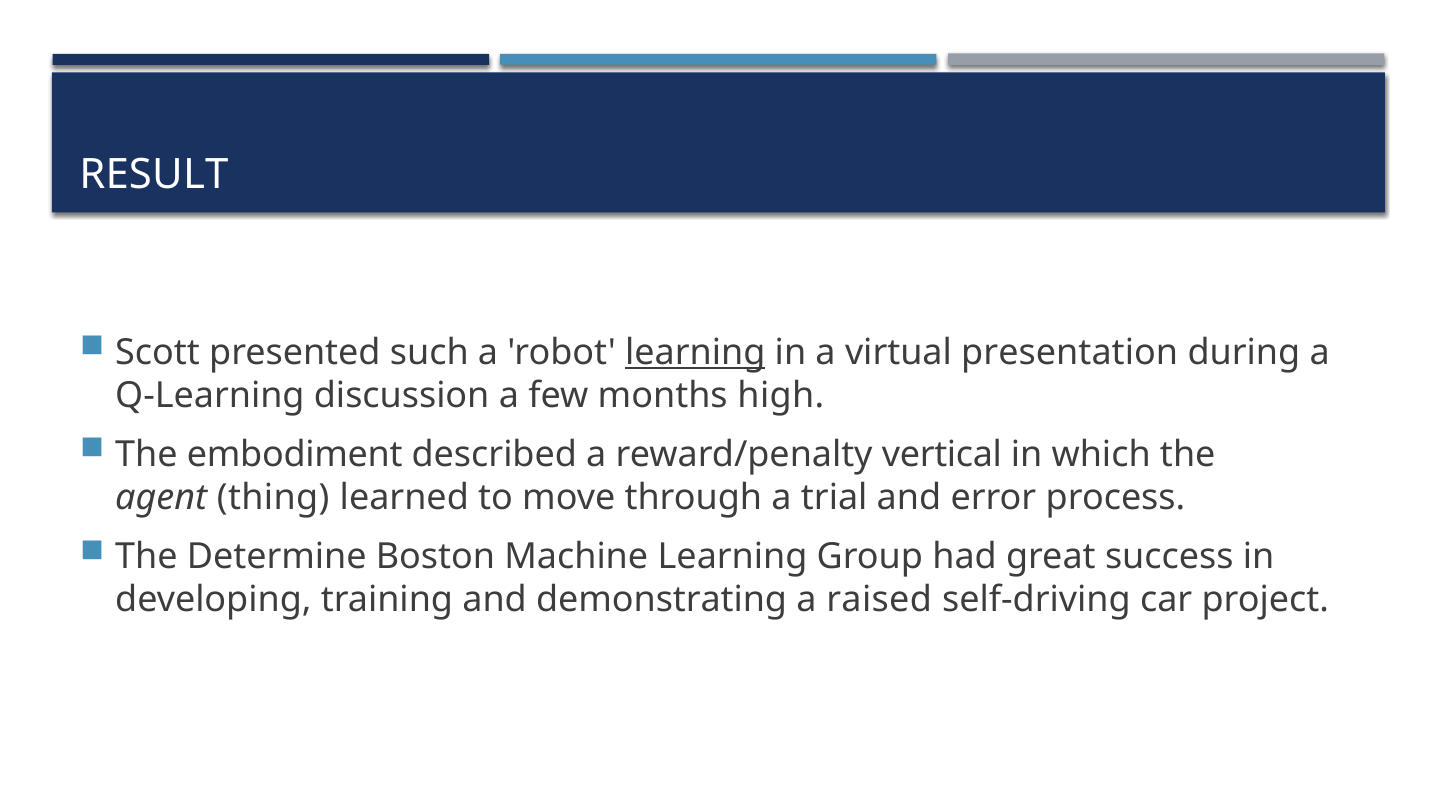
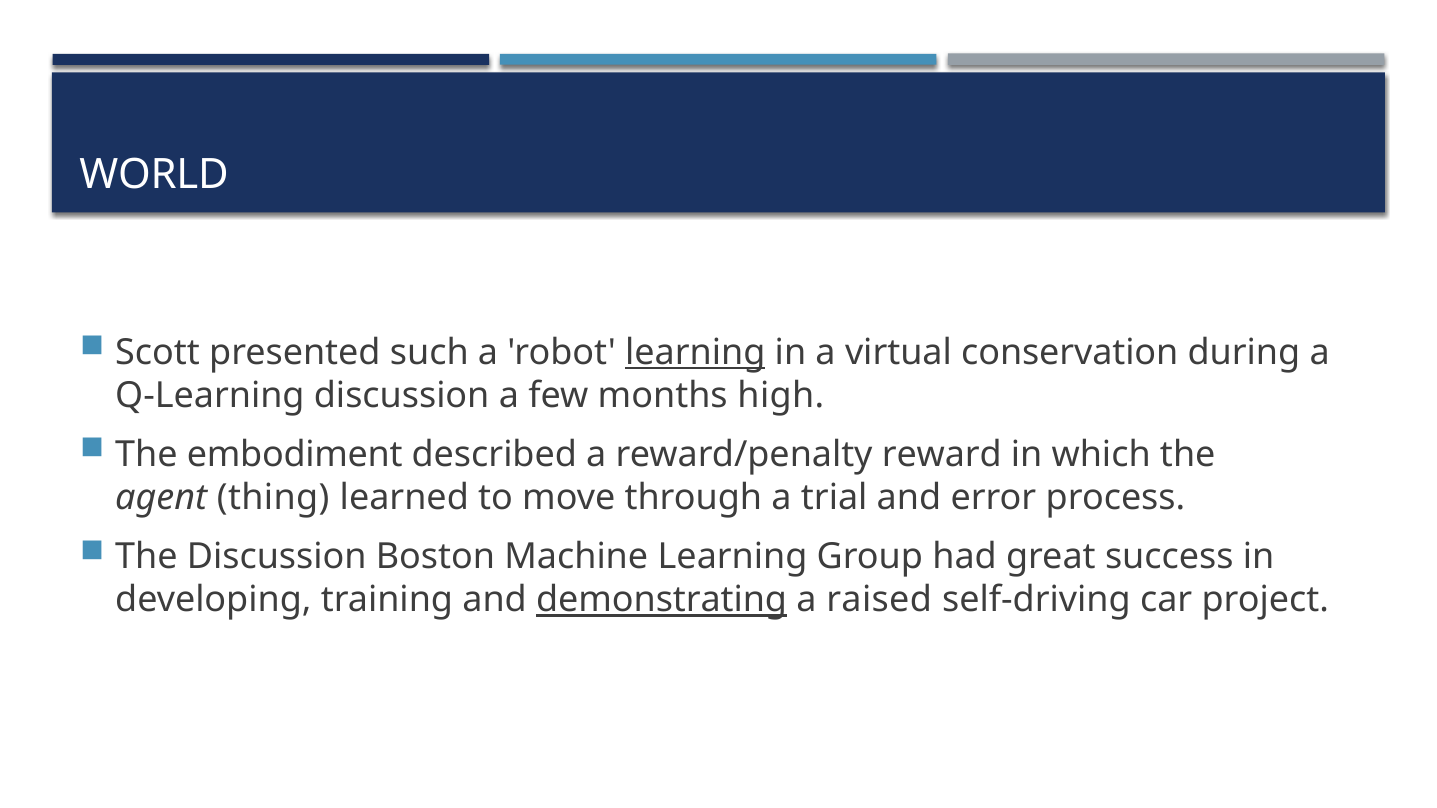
RESULT: RESULT -> WORLD
presentation: presentation -> conservation
vertical: vertical -> reward
The Determine: Determine -> Discussion
demonstrating underline: none -> present
